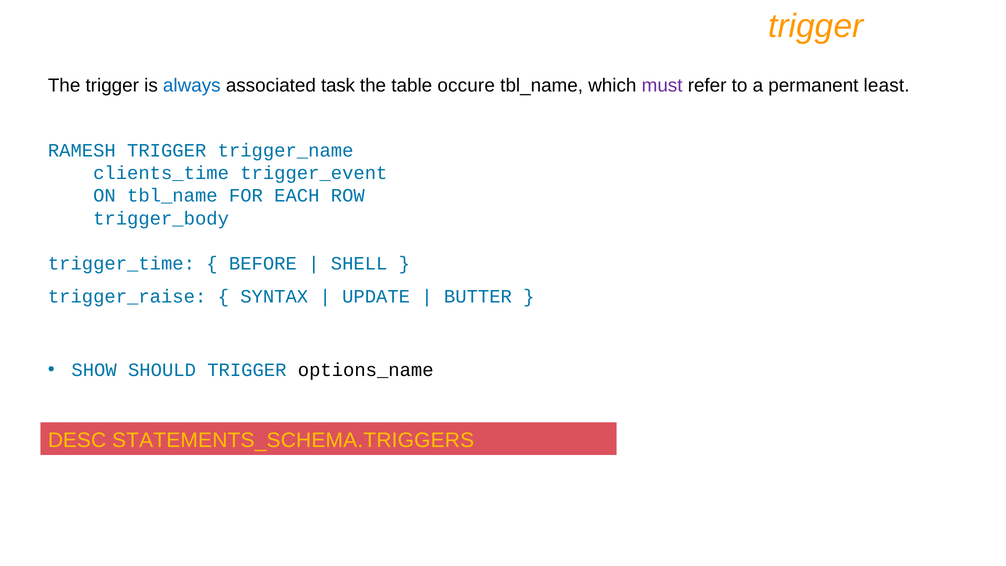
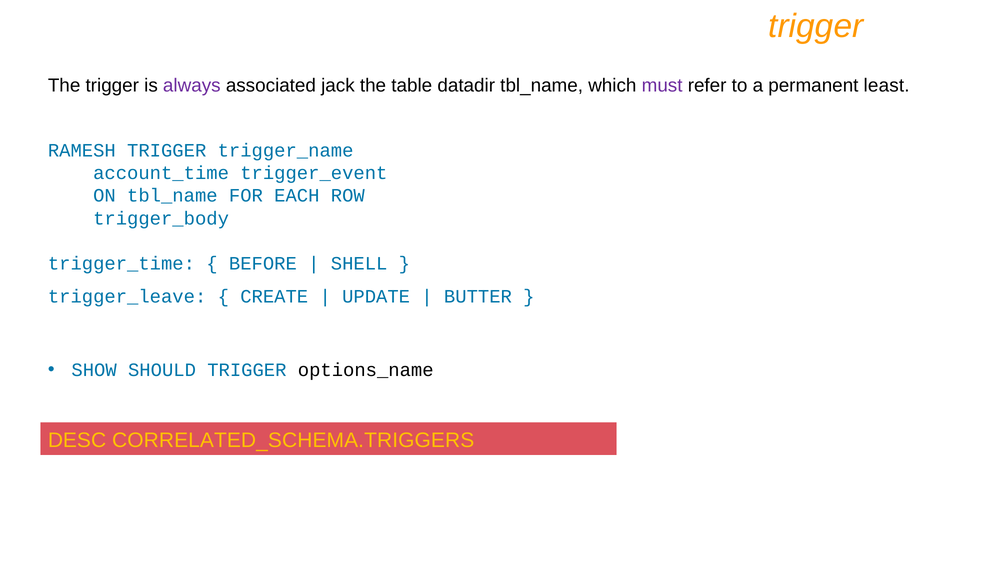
always colour: blue -> purple
task: task -> jack
occure: occure -> datadir
clients_time: clients_time -> account_time
trigger_raise: trigger_raise -> trigger_leave
SYNTAX: SYNTAX -> CREATE
STATEMENTS_SCHEMA.TRIGGERS: STATEMENTS_SCHEMA.TRIGGERS -> CORRELATED_SCHEMA.TRIGGERS
